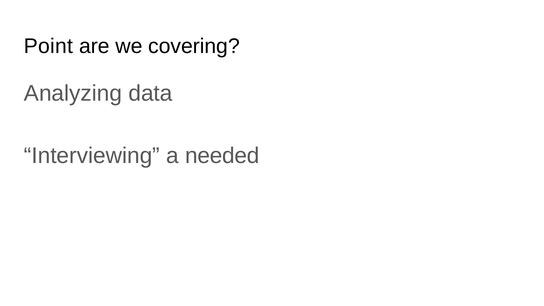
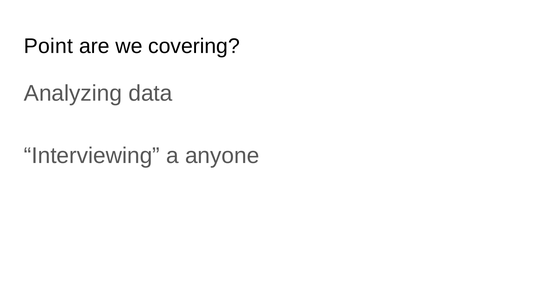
needed: needed -> anyone
